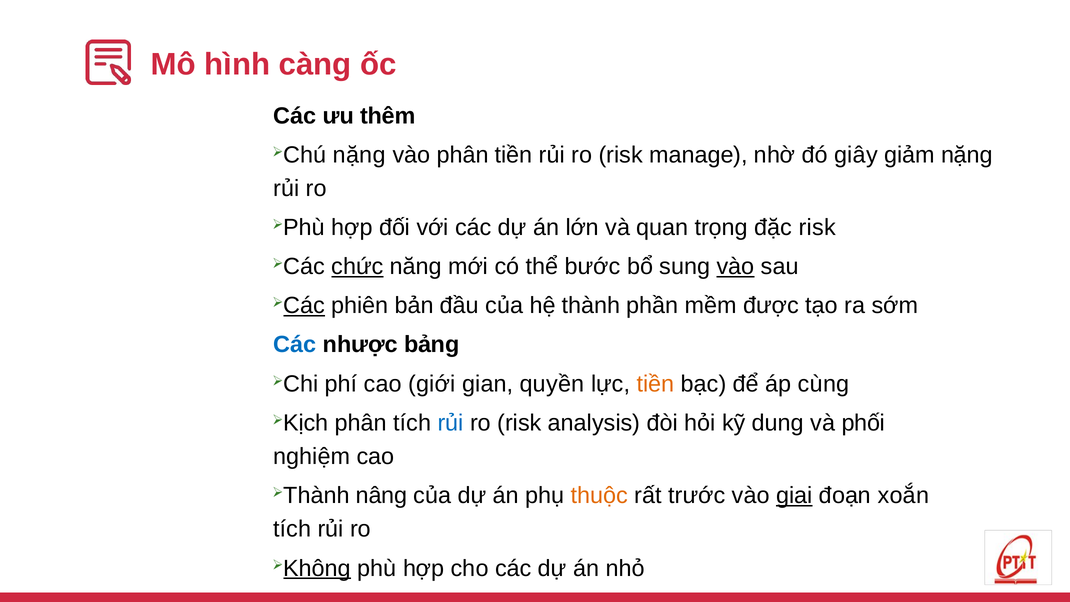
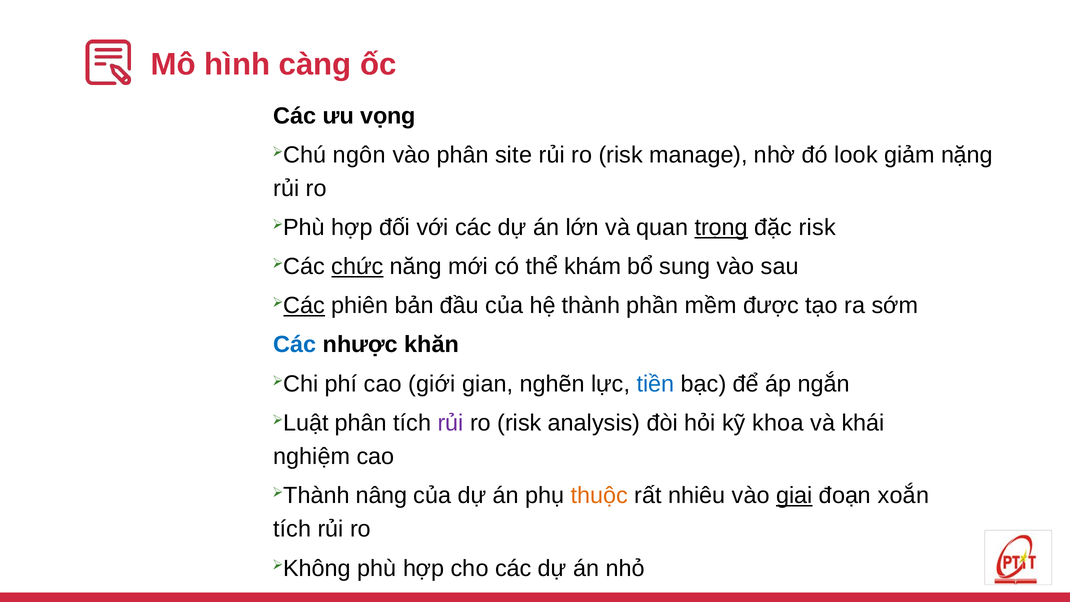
thêm: thêm -> vọng
Chú nặng: nặng -> ngôn
phân tiền: tiền -> site
giây: giây -> look
trọng underline: none -> present
bước: bước -> khám
vào at (736, 267) underline: present -> none
bảng: bảng -> khăn
quyền: quyền -> nghẽn
tiền at (655, 384) colour: orange -> blue
cùng: cùng -> ngắn
Kịch: Kịch -> Luật
rủi at (451, 423) colour: blue -> purple
dung: dung -> khoa
phối: phối -> khái
trước: trước -> nhiêu
Không underline: present -> none
